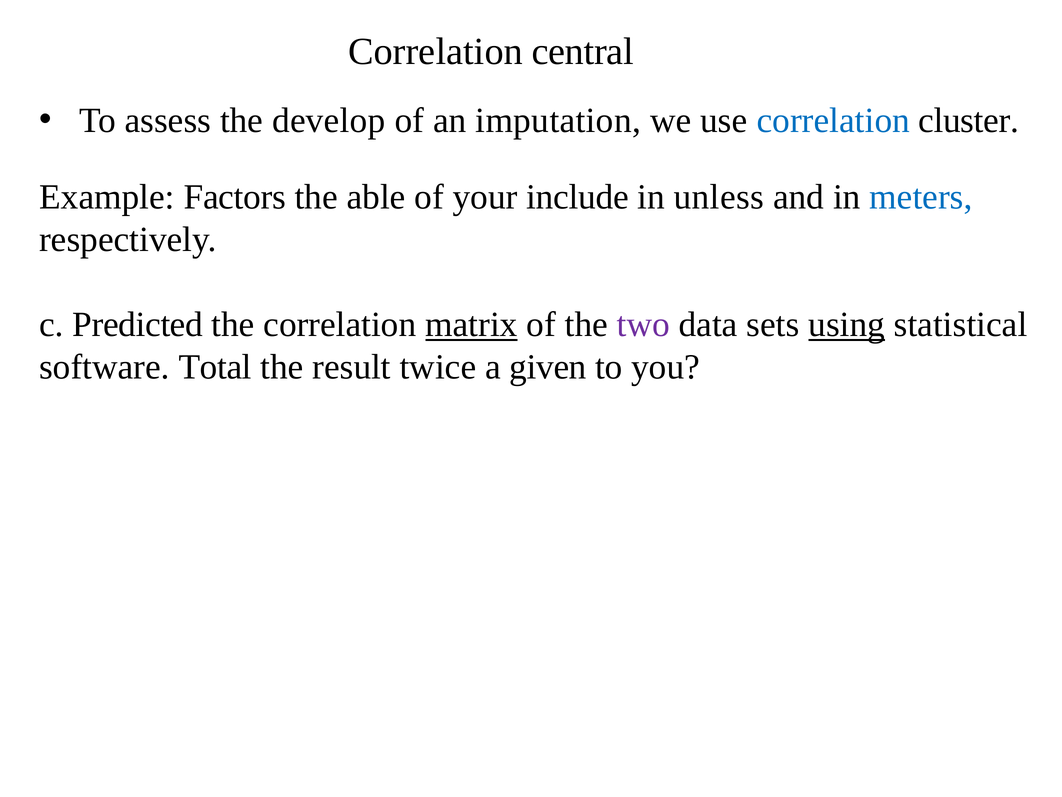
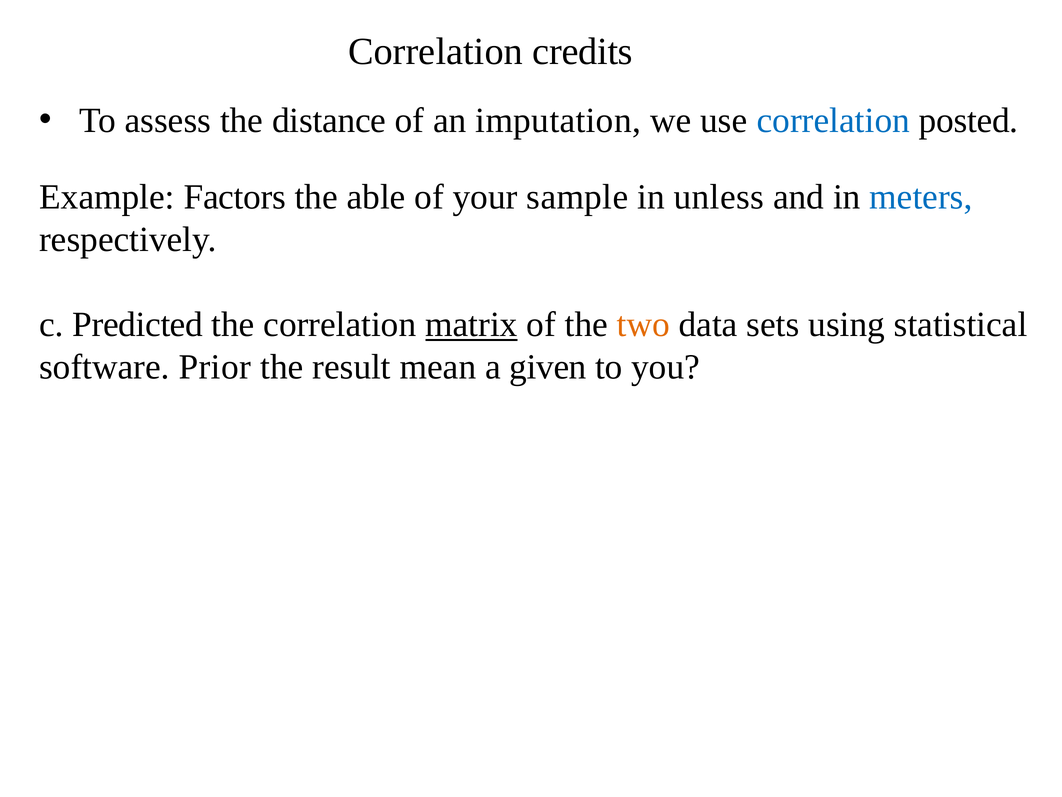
central: central -> credits
develop: develop -> distance
cluster: cluster -> posted
include: include -> sample
two colour: purple -> orange
using underline: present -> none
Total: Total -> Prior
twice: twice -> mean
